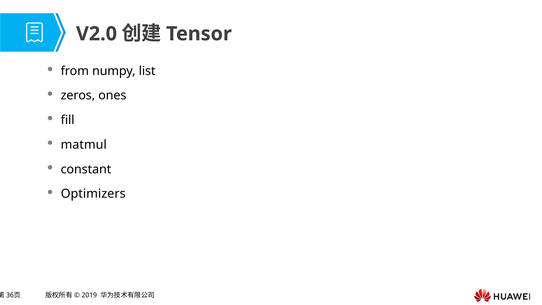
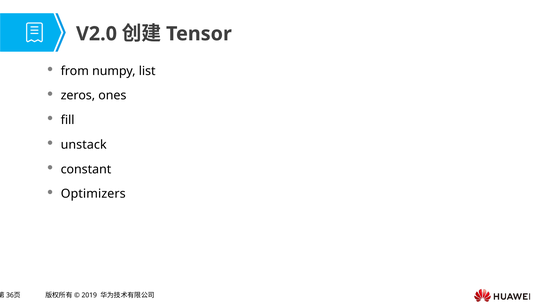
matmul: matmul -> unstack
